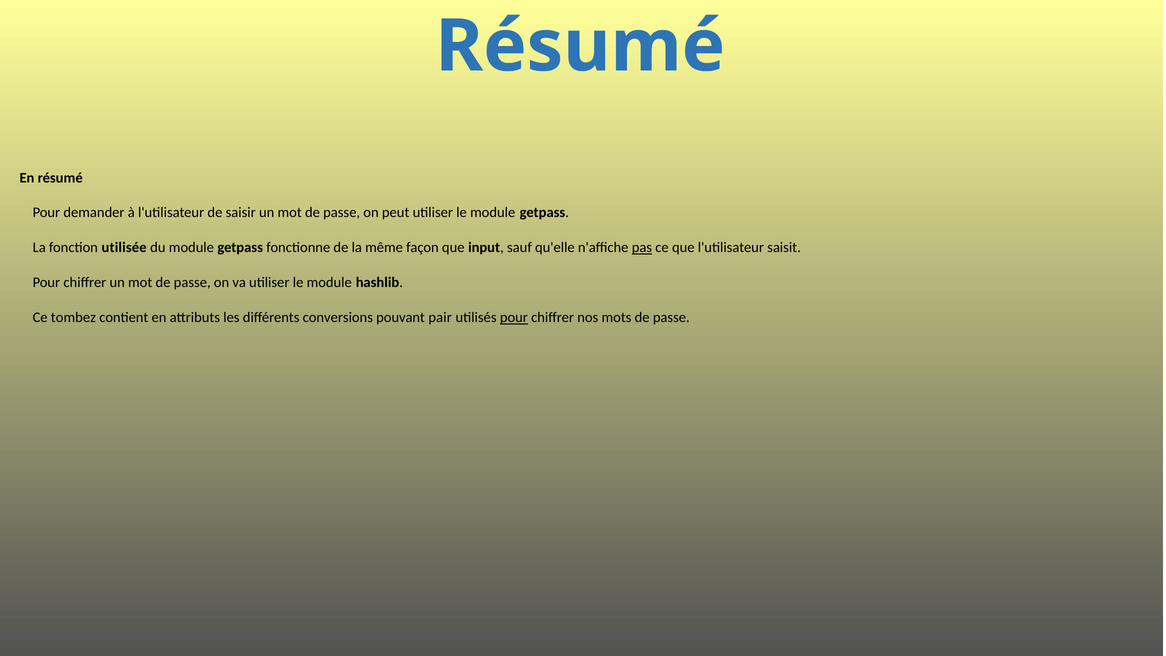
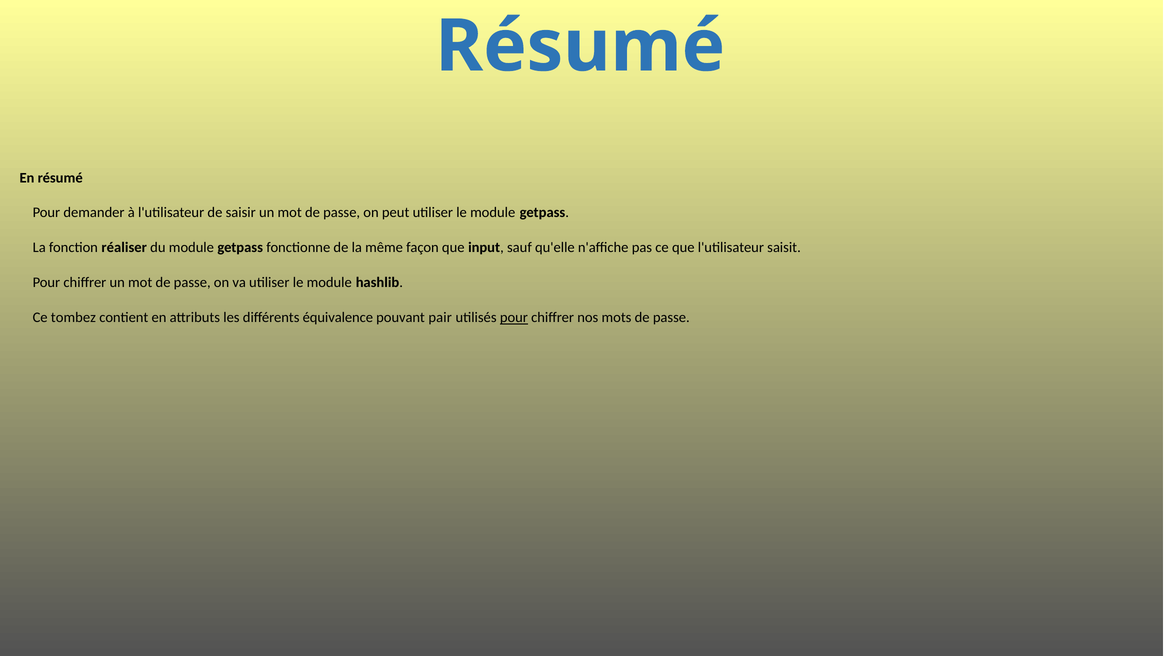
utilisée: utilisée -> réaliser
pas underline: present -> none
conversions: conversions -> équivalence
